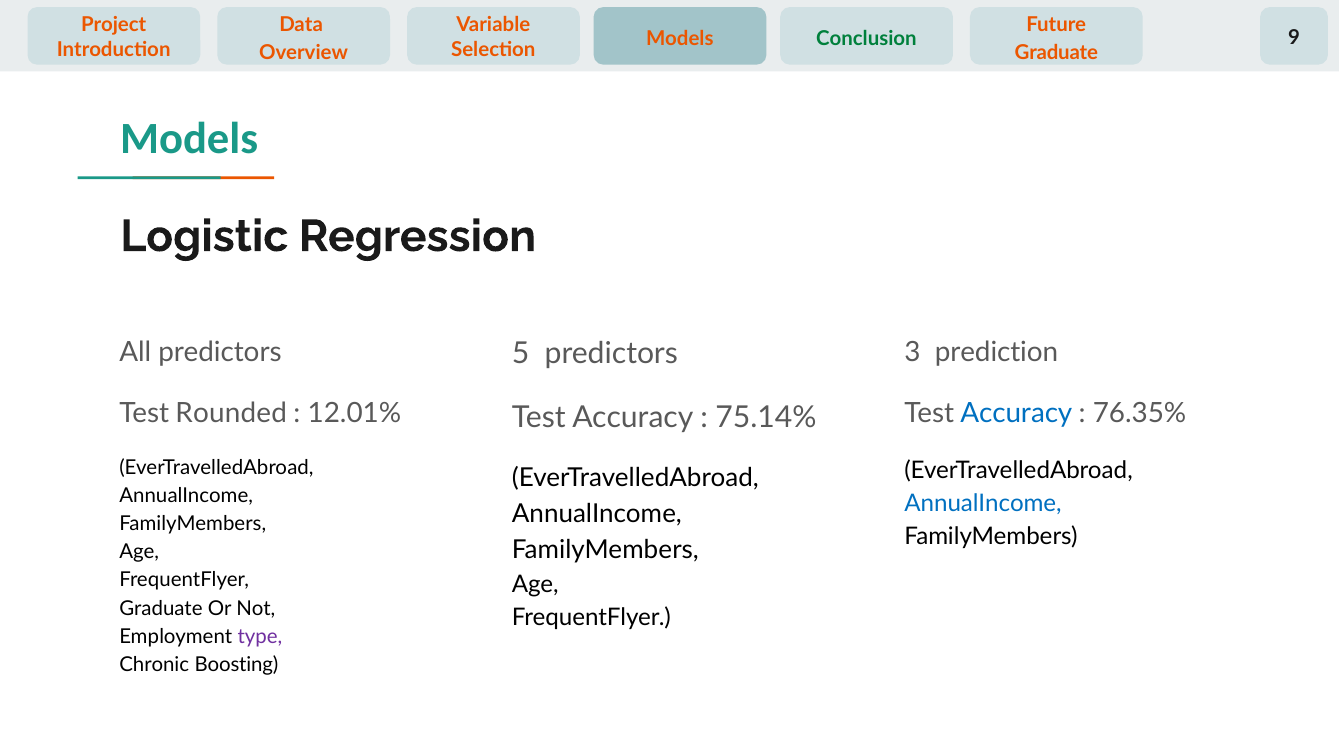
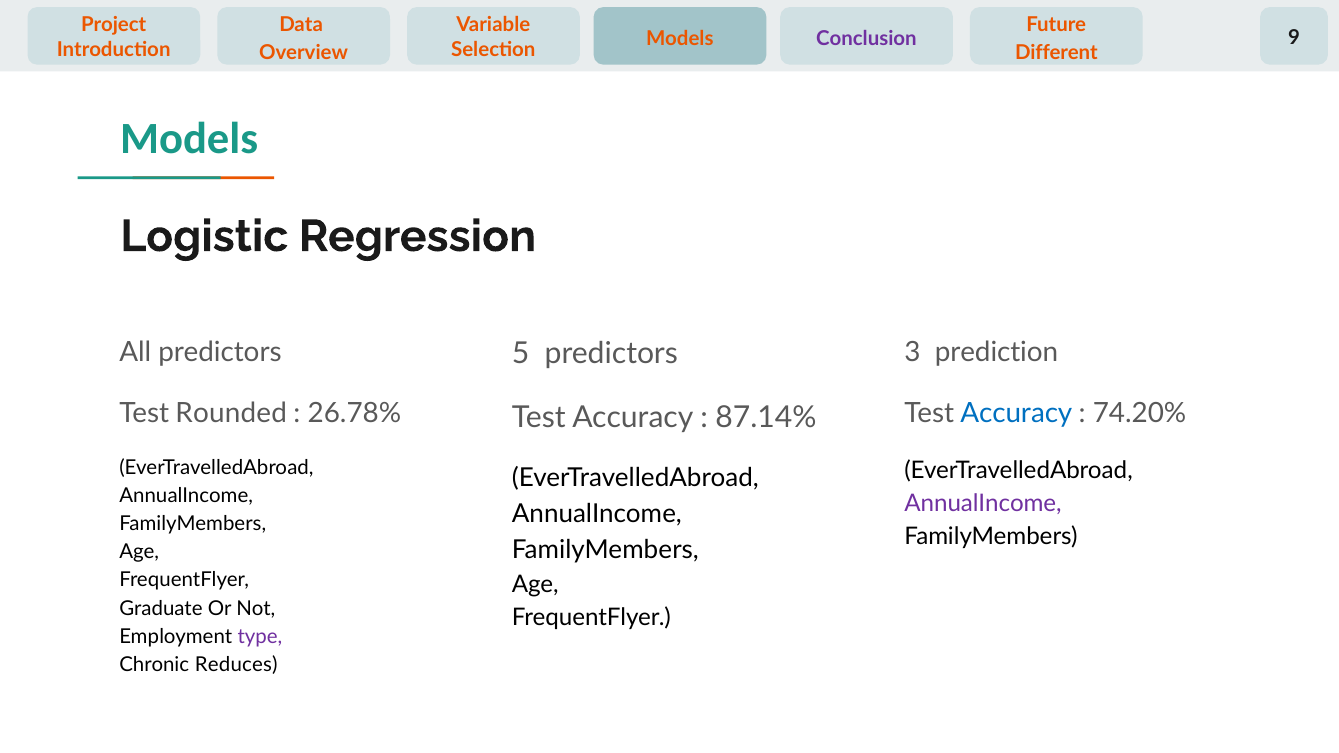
Conclusion colour: green -> purple
Graduate at (1056, 53): Graduate -> Different
12.01%: 12.01% -> 26.78%
76.35%: 76.35% -> 74.20%
75.14%: 75.14% -> 87.14%
AnnualIncome at (983, 504) colour: blue -> purple
Boosting: Boosting -> Reduces
